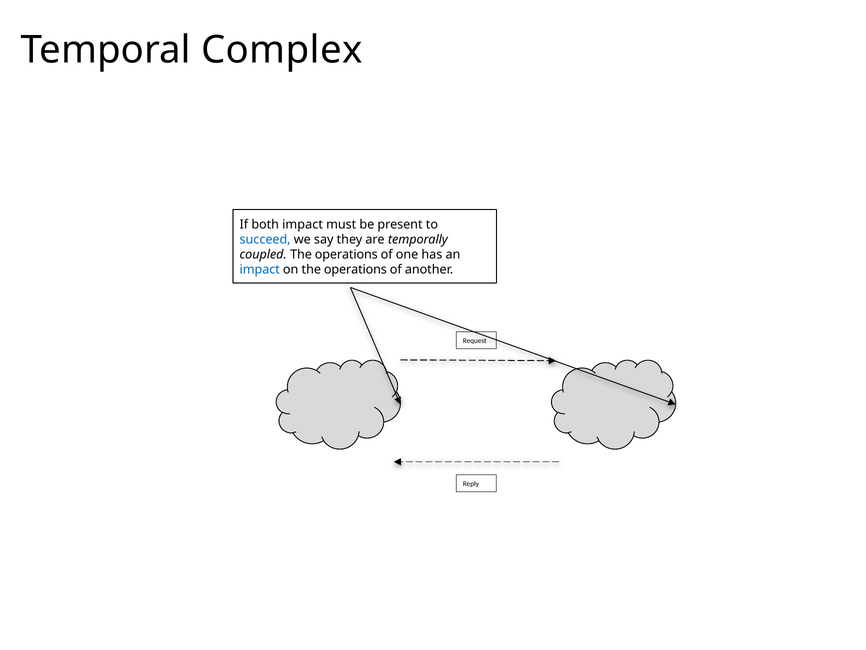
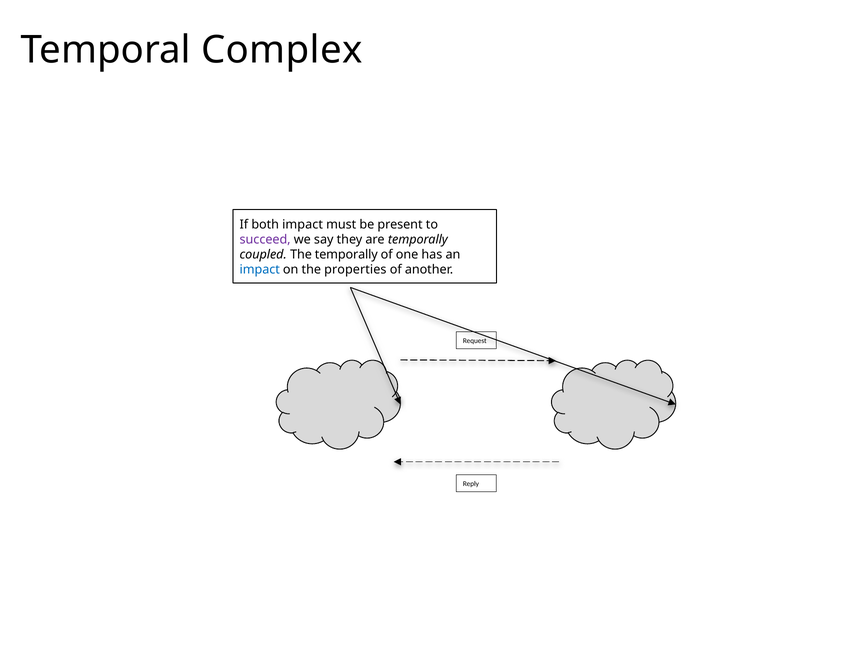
succeed colour: blue -> purple
coupled The operations: operations -> temporally
on the operations: operations -> properties
